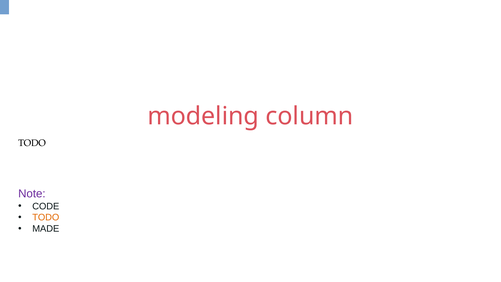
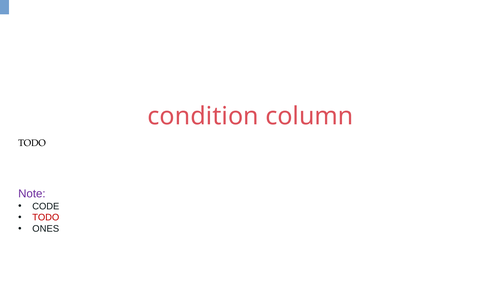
modeling: modeling -> condition
TODO at (46, 217) colour: orange -> red
MADE: MADE -> ONES
